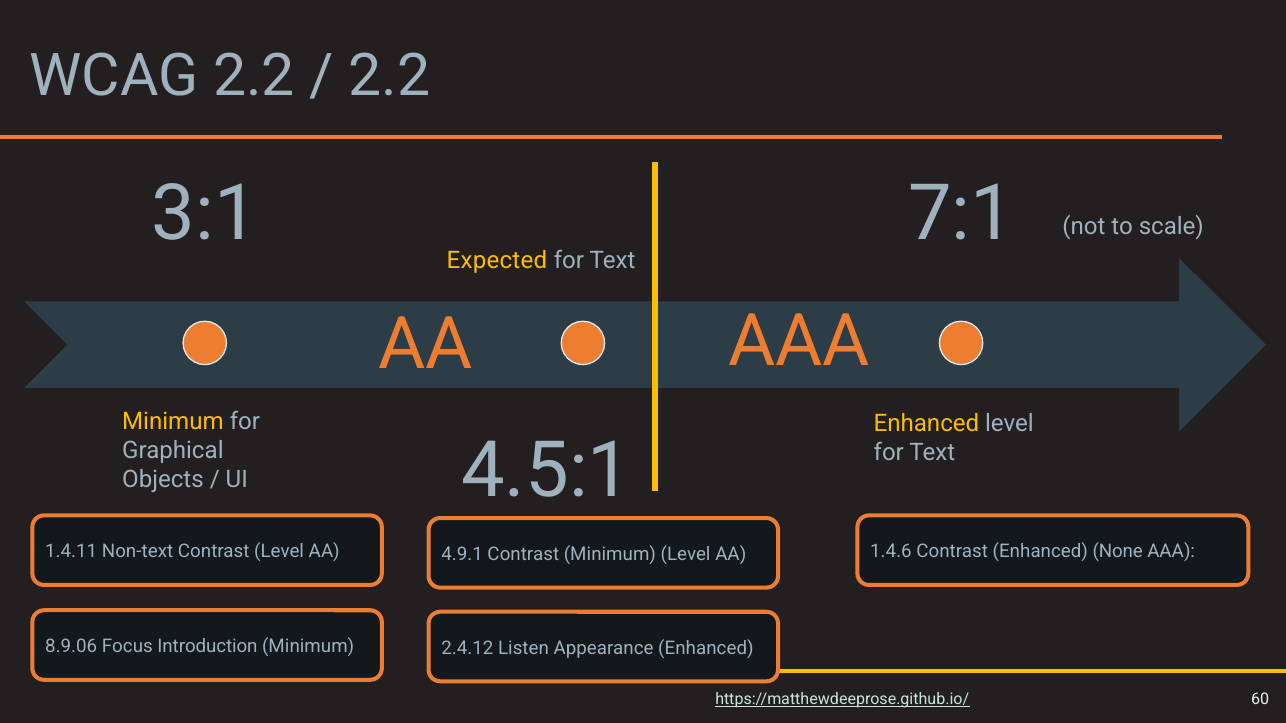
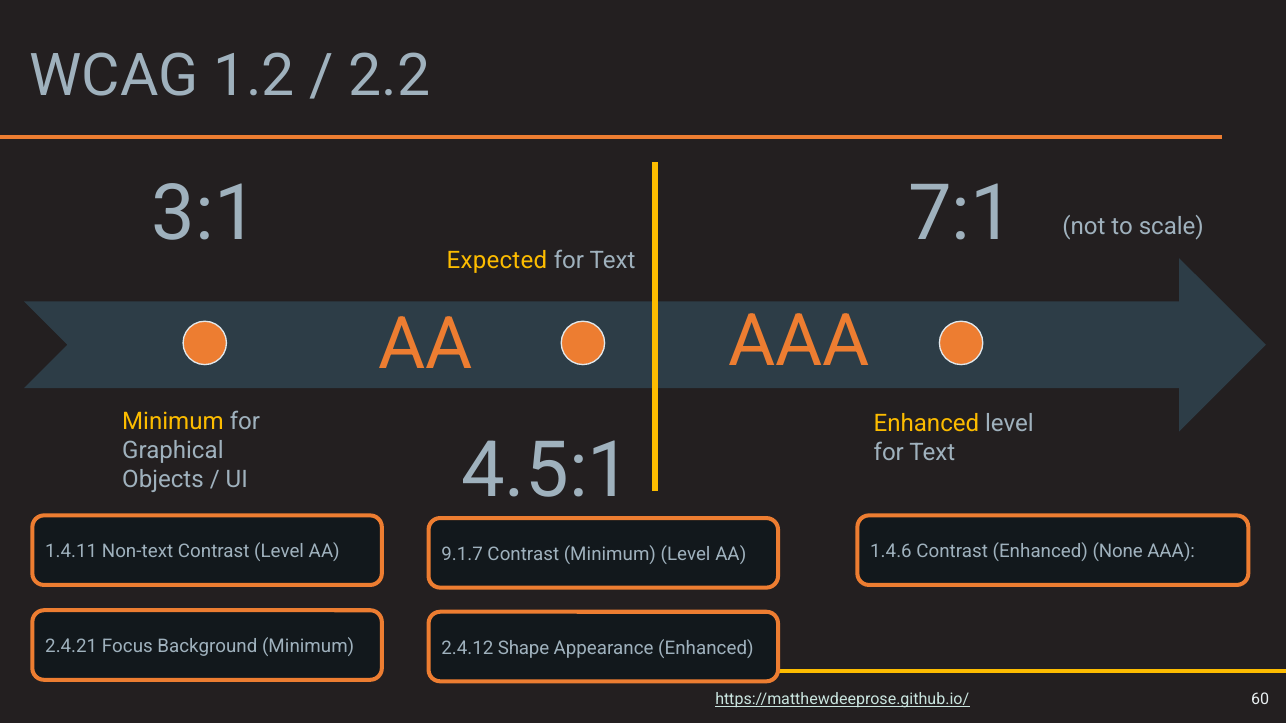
WCAG 2.2: 2.2 -> 1.2
4.9.1: 4.9.1 -> 9.1.7
8.9.06: 8.9.06 -> 2.4.21
Introduction: Introduction -> Background
Listen: Listen -> Shape
